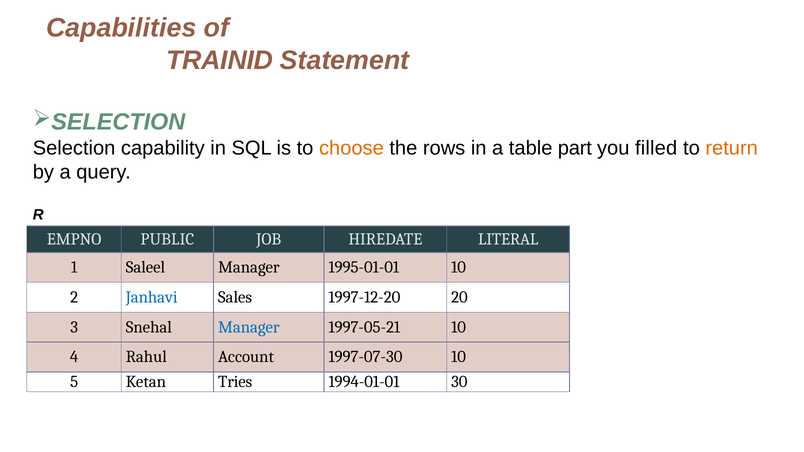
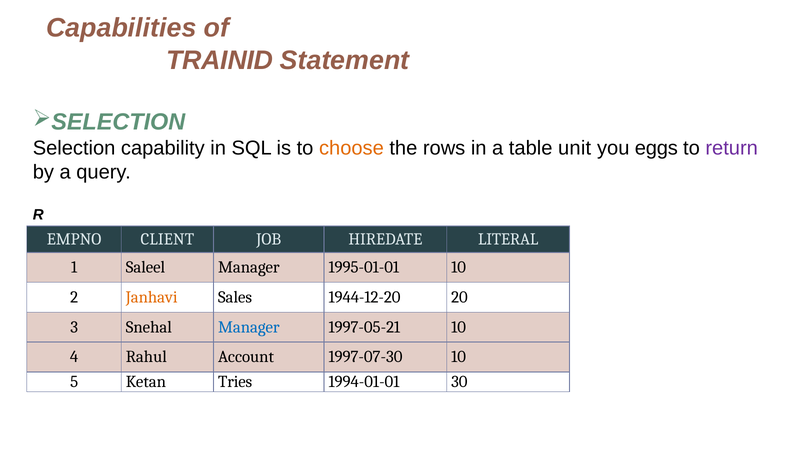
part: part -> unit
filled: filled -> eggs
return colour: orange -> purple
PUBLIC: PUBLIC -> CLIENT
Janhavi colour: blue -> orange
1997-12-20: 1997-12-20 -> 1944-12-20
